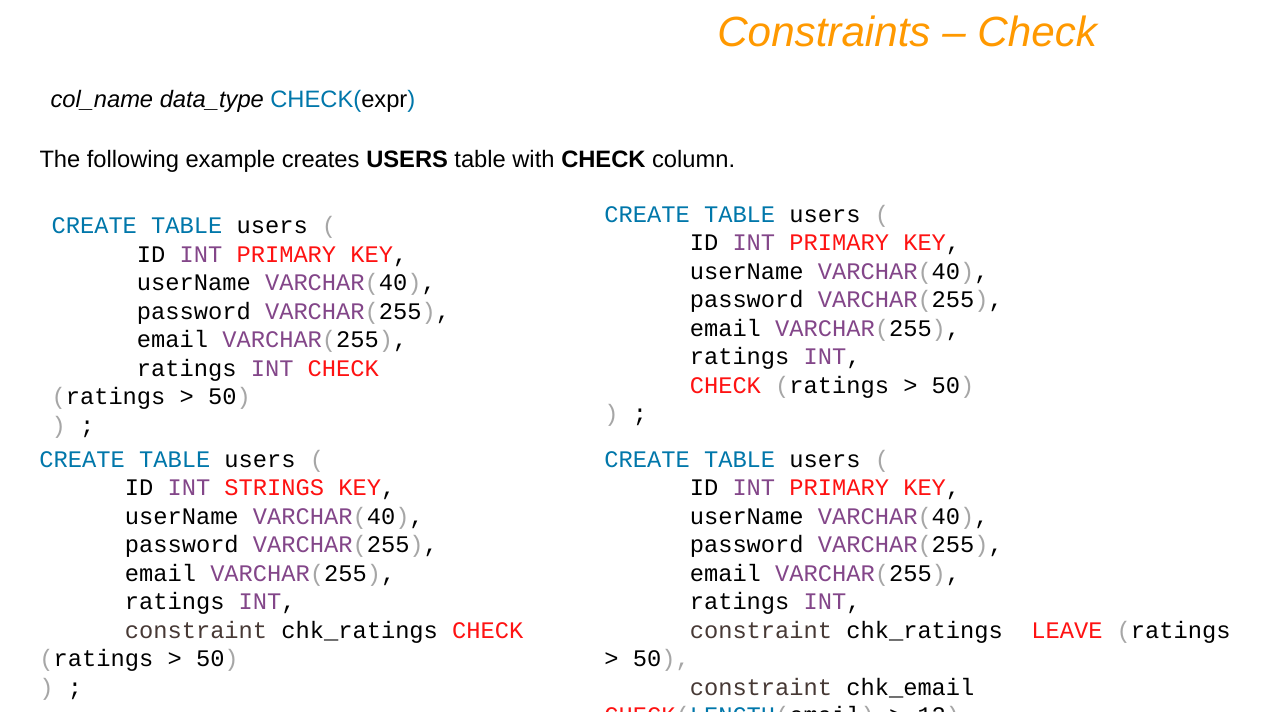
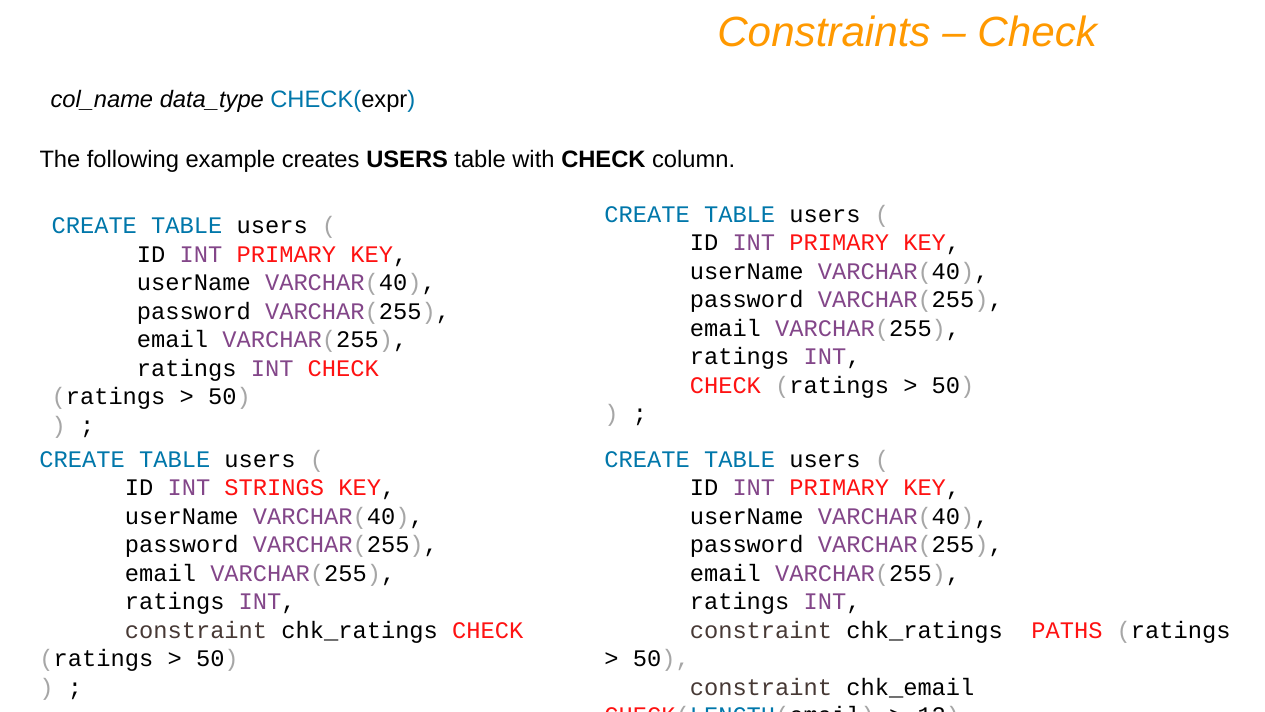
LEAVE: LEAVE -> PATHS
